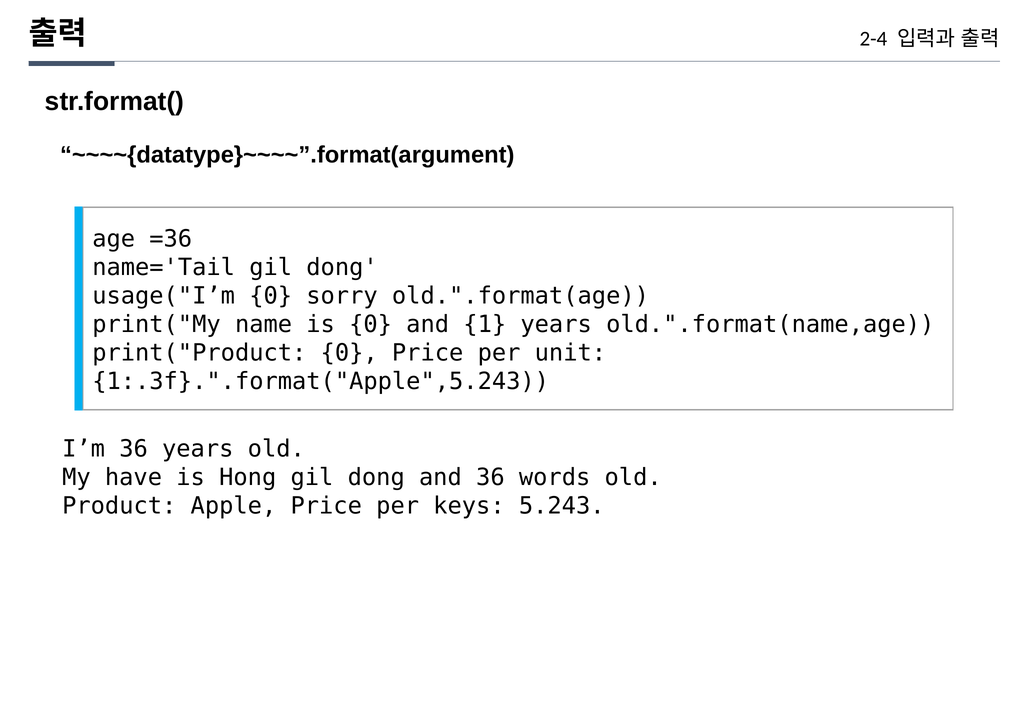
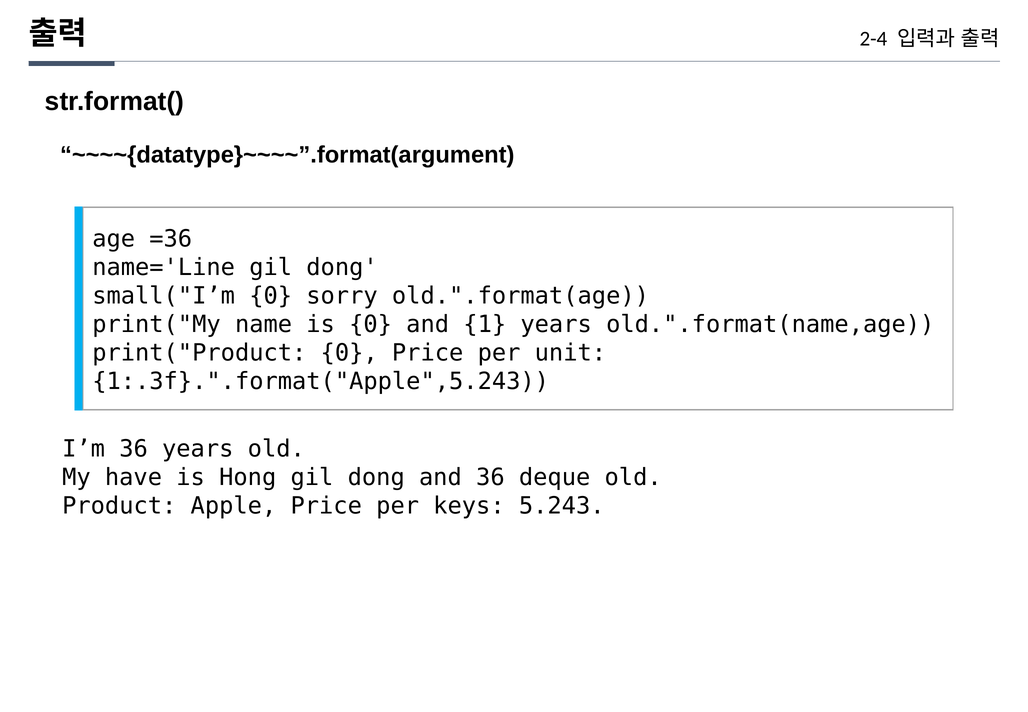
name='Tail: name='Tail -> name='Line
usage("I’m: usage("I’m -> small("I’m
words: words -> deque
